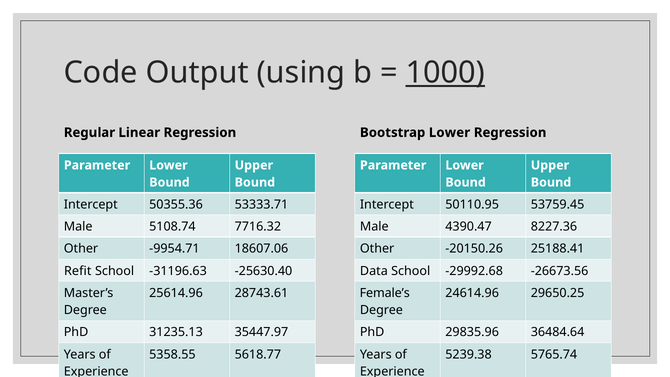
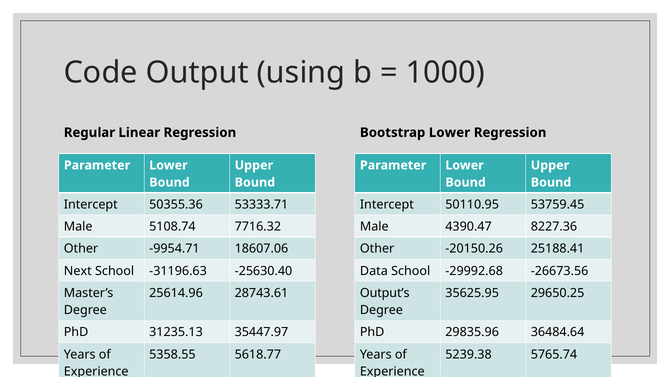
1000 underline: present -> none
Refit: Refit -> Next
Female’s: Female’s -> Output’s
24614.96: 24614.96 -> 35625.95
